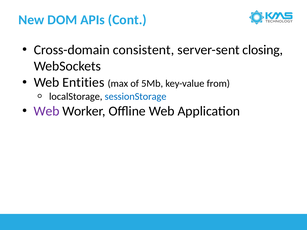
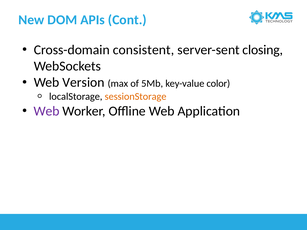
Entities: Entities -> Version
from: from -> color
sessionStorage colour: blue -> orange
